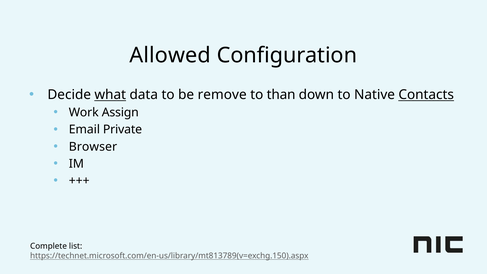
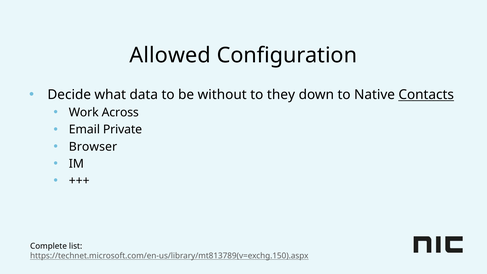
what underline: present -> none
remove: remove -> without
than: than -> they
Assign: Assign -> Across
